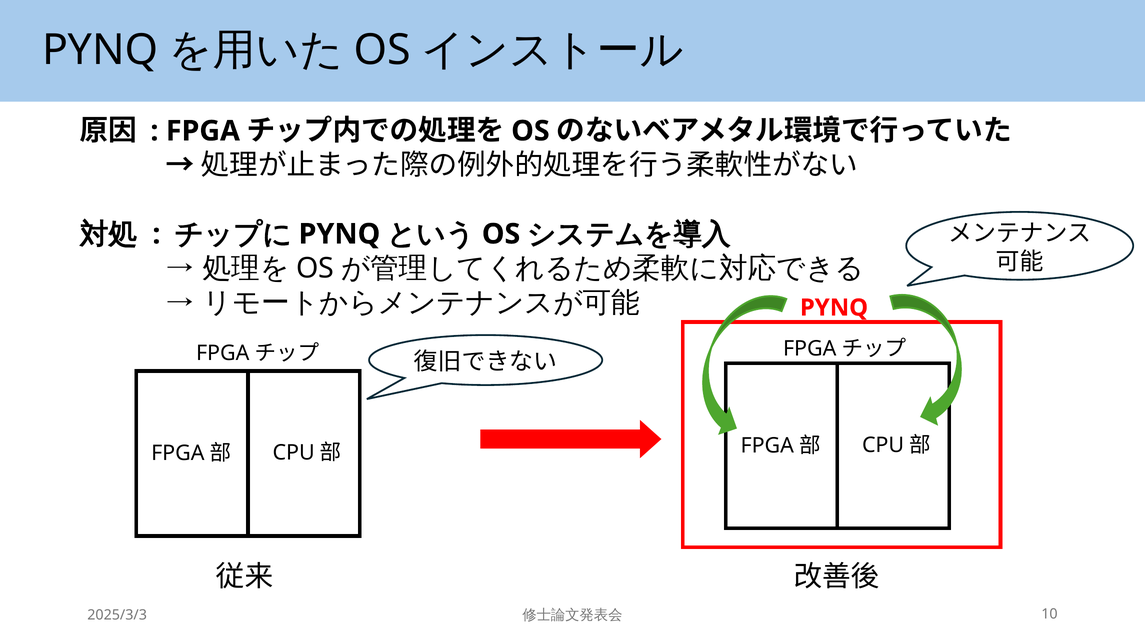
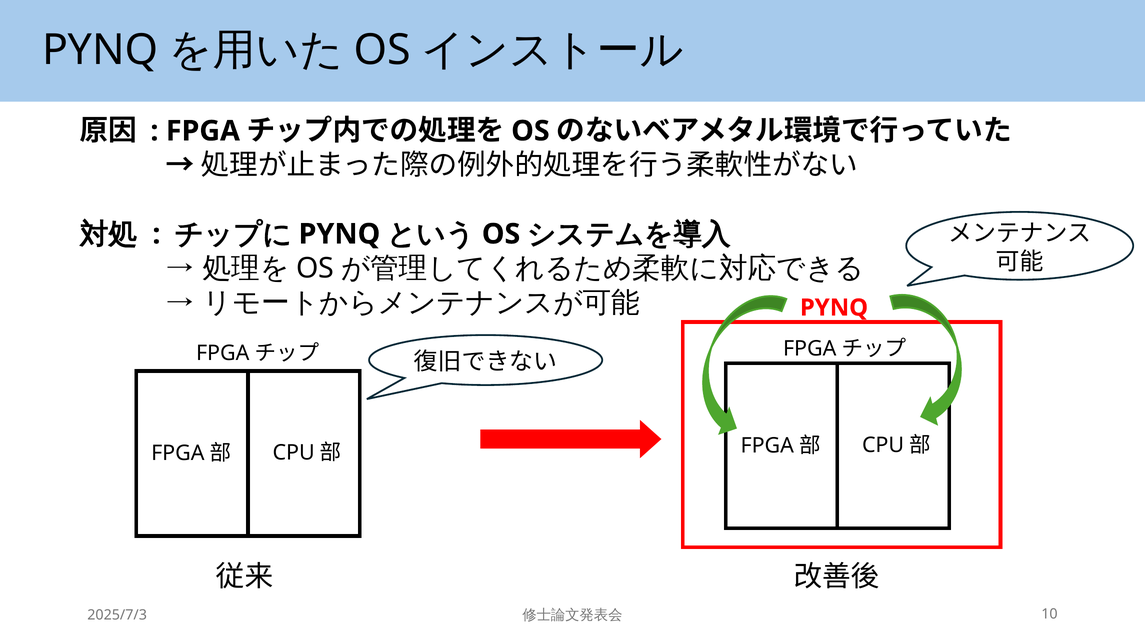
2025/3/3: 2025/3/3 -> 2025/7/3
